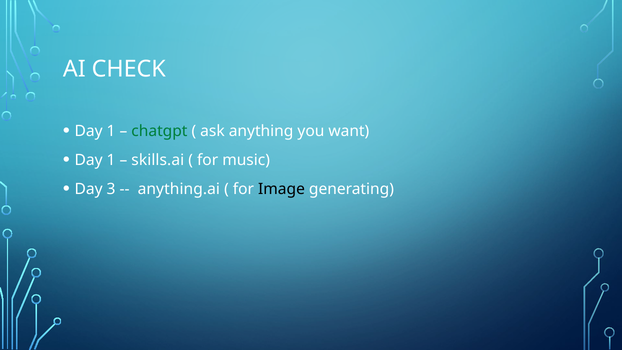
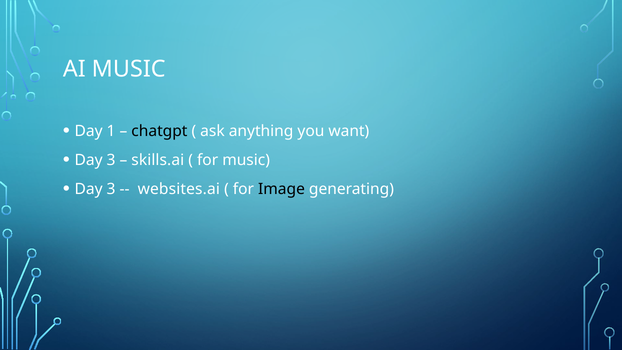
AI CHECK: CHECK -> MUSIC
chatgpt colour: green -> black
1 at (111, 160): 1 -> 3
anything.ai: anything.ai -> websites.ai
